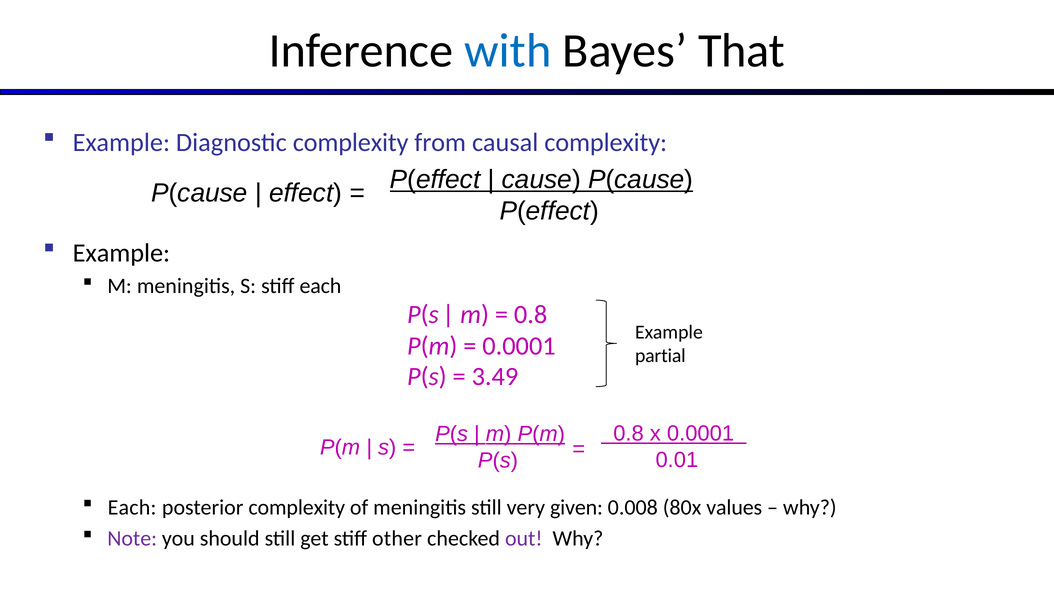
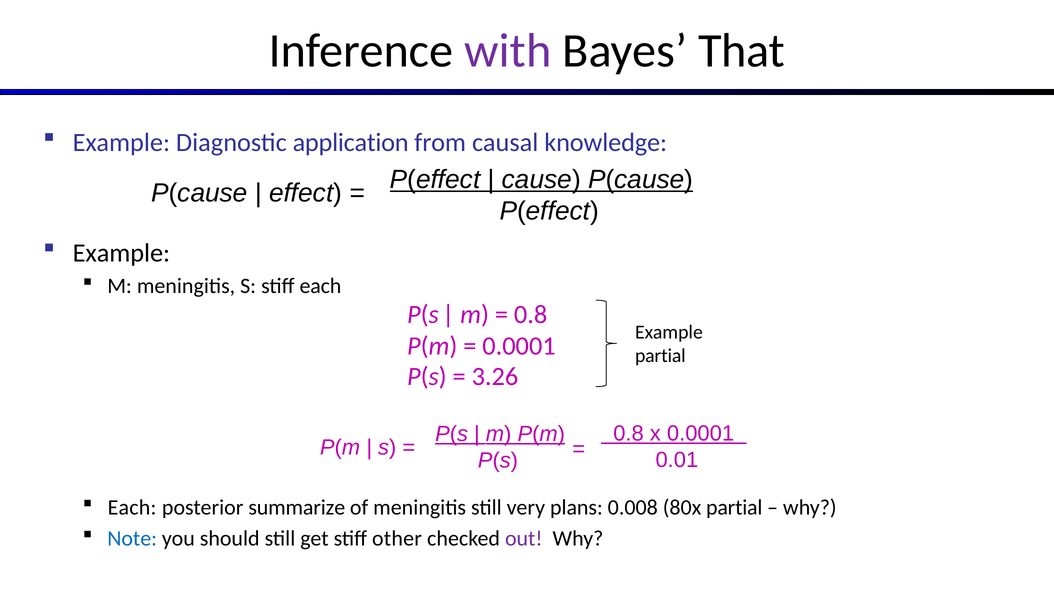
with colour: blue -> purple
Diagnostic complexity: complexity -> application
causal complexity: complexity -> knowledge
3.49: 3.49 -> 3.26
posterior complexity: complexity -> summarize
given: given -> plans
80x values: values -> partial
Note colour: purple -> blue
